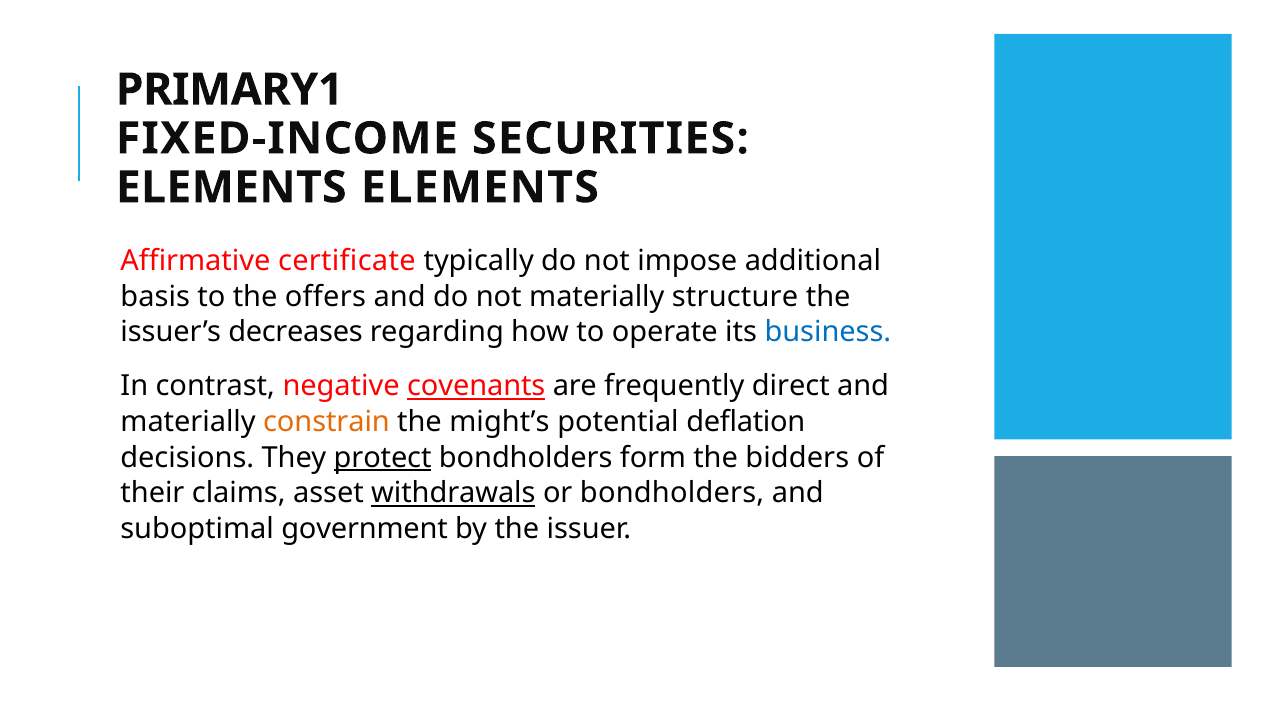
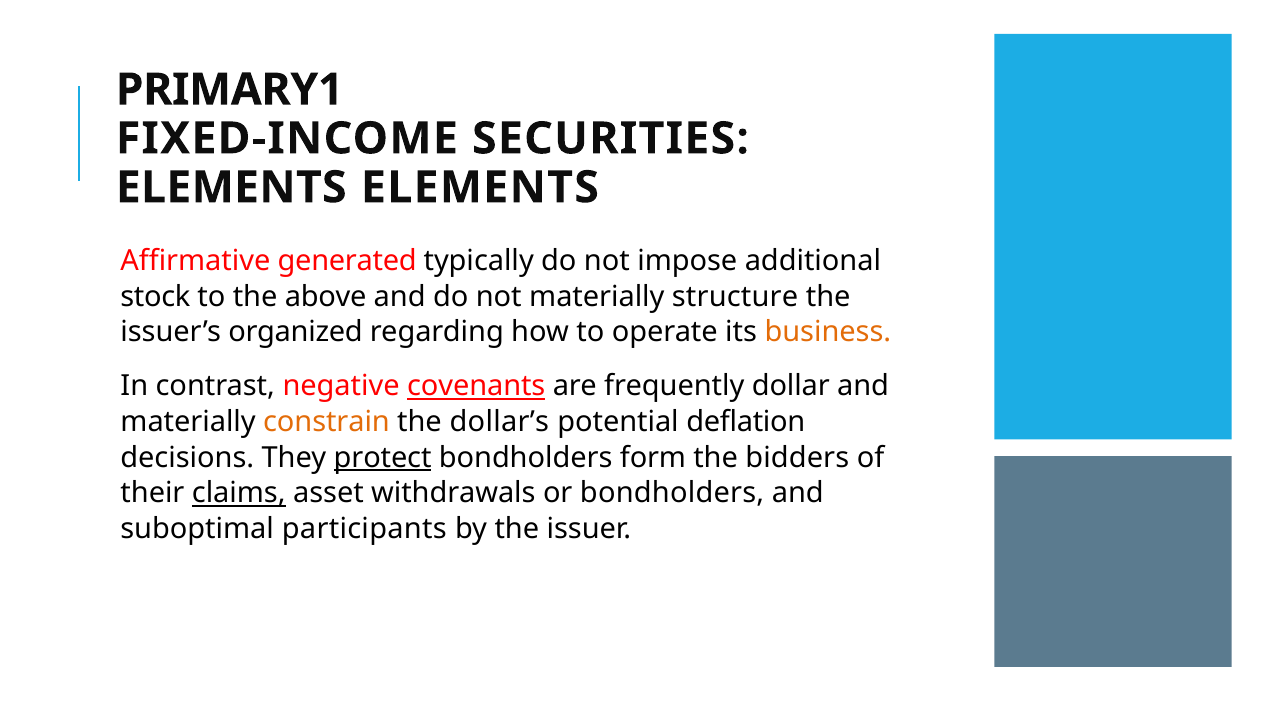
certificate: certificate -> generated
basis: basis -> stock
offers: offers -> above
decreases: decreases -> organized
business colour: blue -> orange
direct: direct -> dollar
might’s: might’s -> dollar’s
claims underline: none -> present
withdrawals underline: present -> none
government: government -> participants
